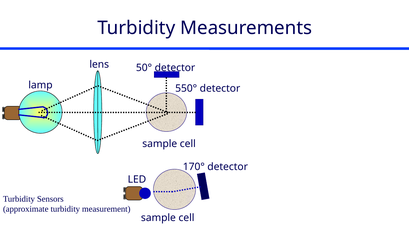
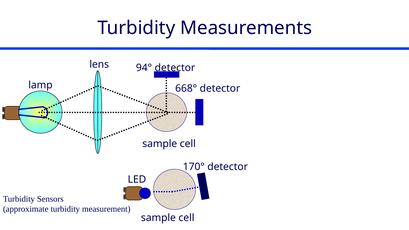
50°: 50° -> 94°
550°: 550° -> 668°
